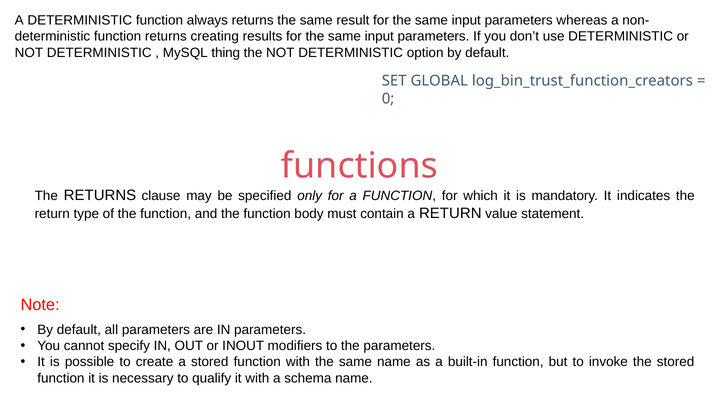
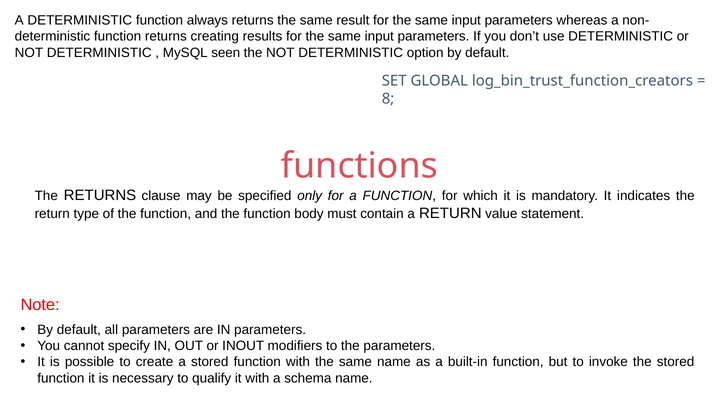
thing: thing -> seen
0: 0 -> 8
